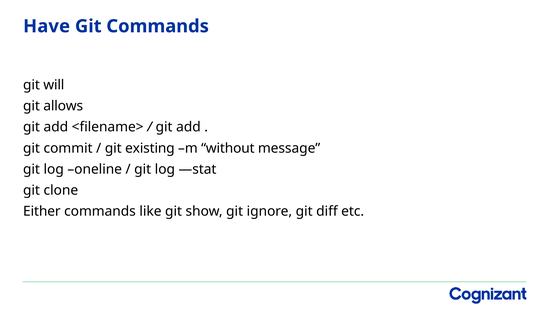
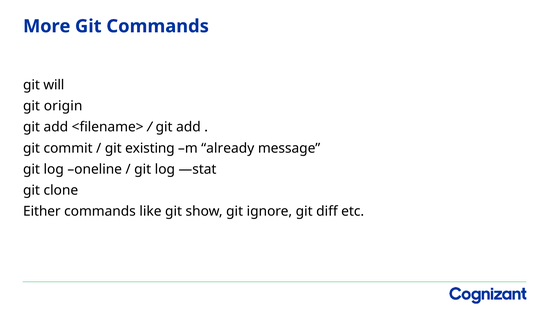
Have: Have -> More
allows: allows -> origin
without: without -> already
